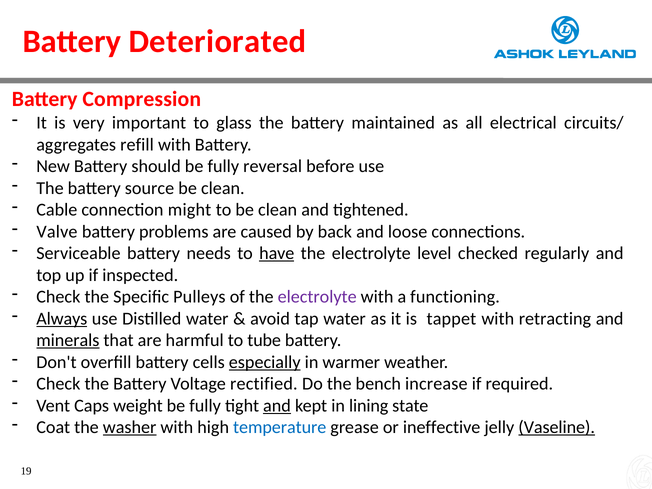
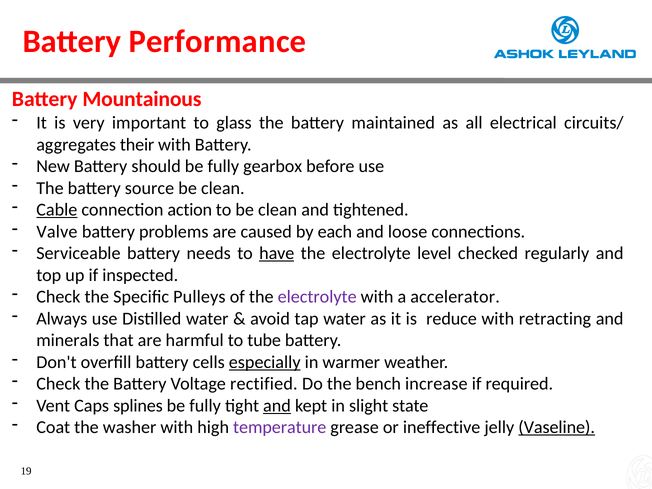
Deteriorated: Deteriorated -> Performance
Compression: Compression -> Mountainous
refill: refill -> their
reversal: reversal -> gearbox
Cable underline: none -> present
might: might -> action
back: back -> each
functioning: functioning -> accelerator
Always underline: present -> none
tappet: tappet -> reduce
minerals underline: present -> none
weight: weight -> splines
lining: lining -> slight
washer underline: present -> none
temperature colour: blue -> purple
